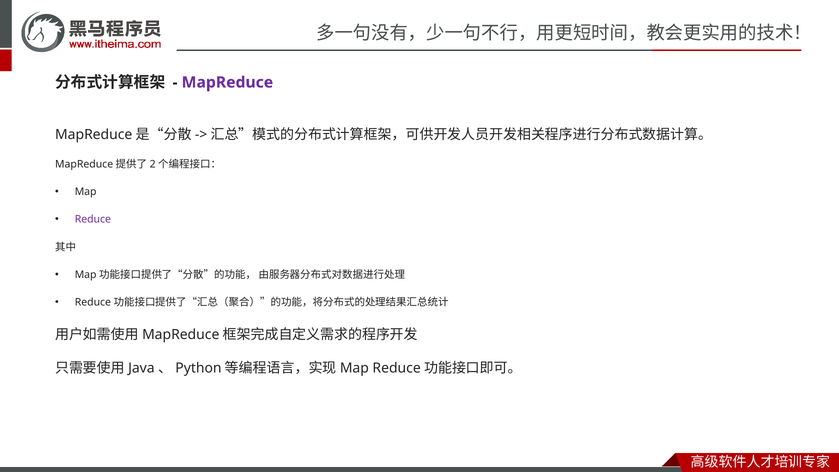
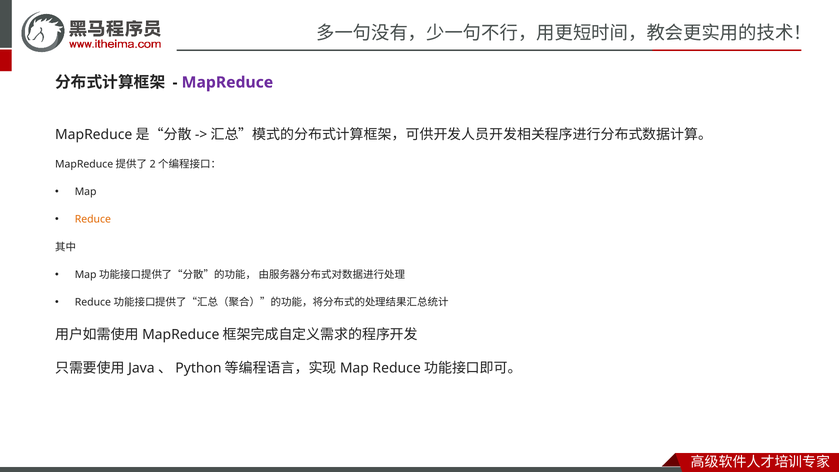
Reduce at (93, 220) colour: purple -> orange
